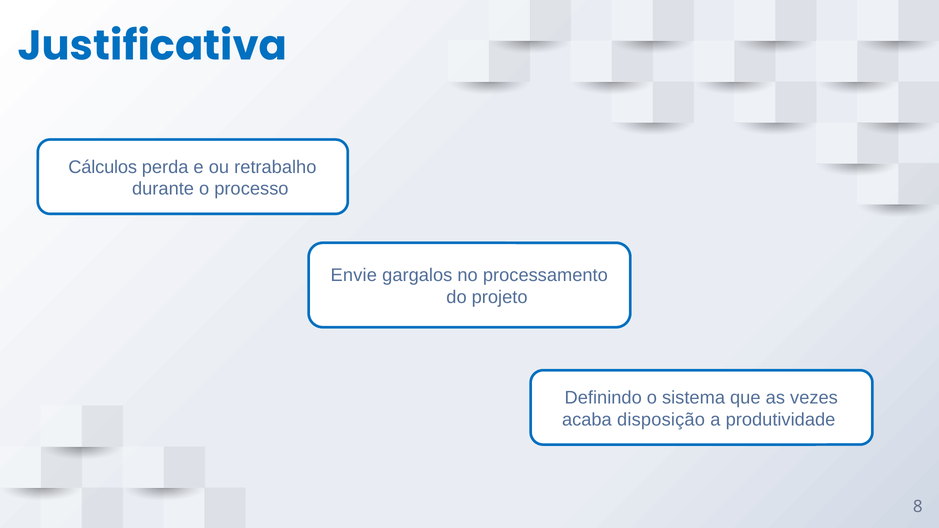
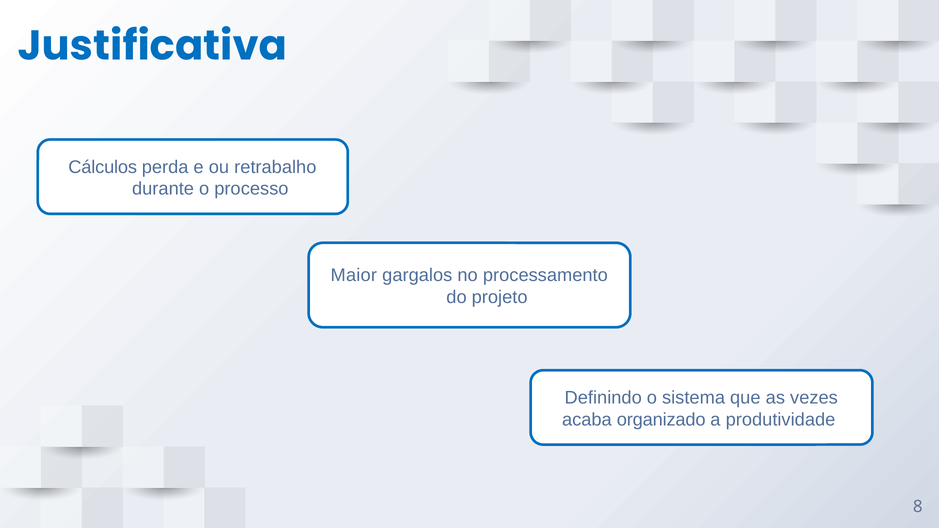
Envie: Envie -> Maior
disposição: disposição -> organizado
